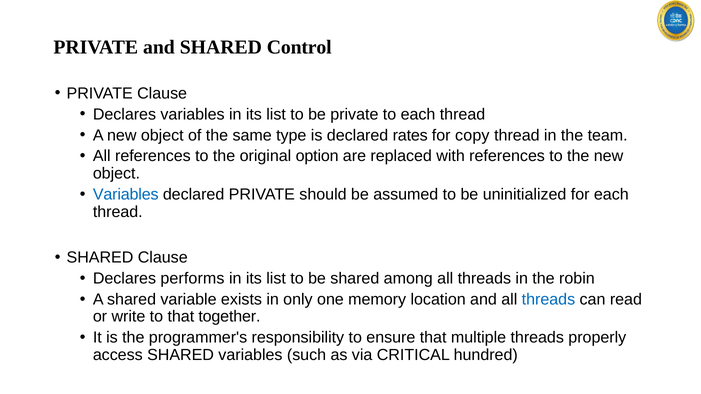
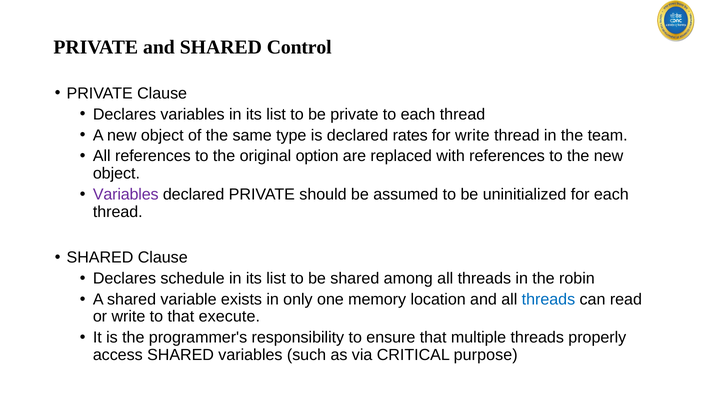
for copy: copy -> write
Variables at (126, 195) colour: blue -> purple
performs: performs -> schedule
together: together -> execute
hundred: hundred -> purpose
